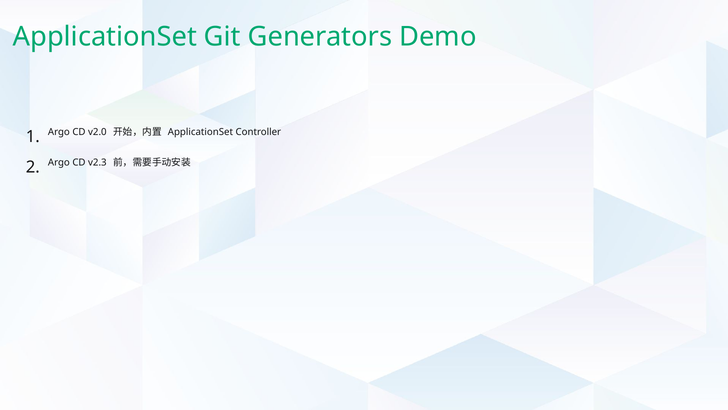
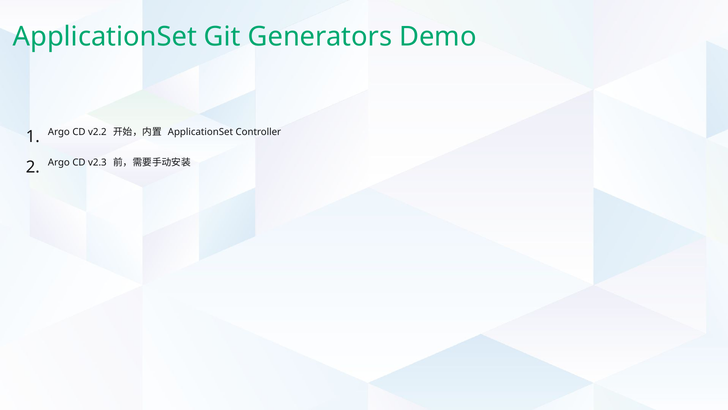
v2.0: v2.0 -> v2.2
